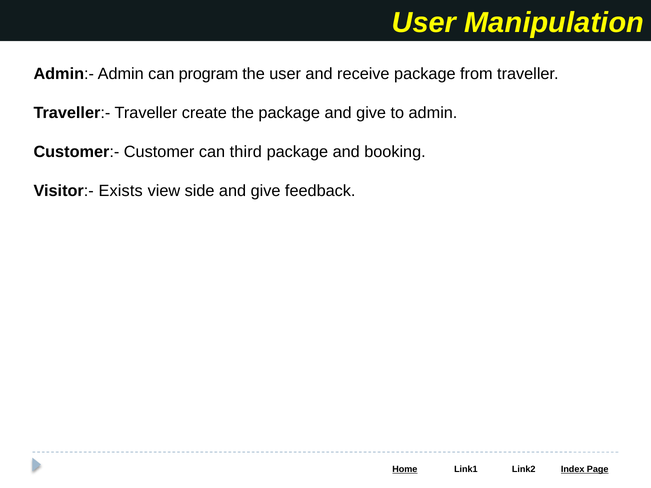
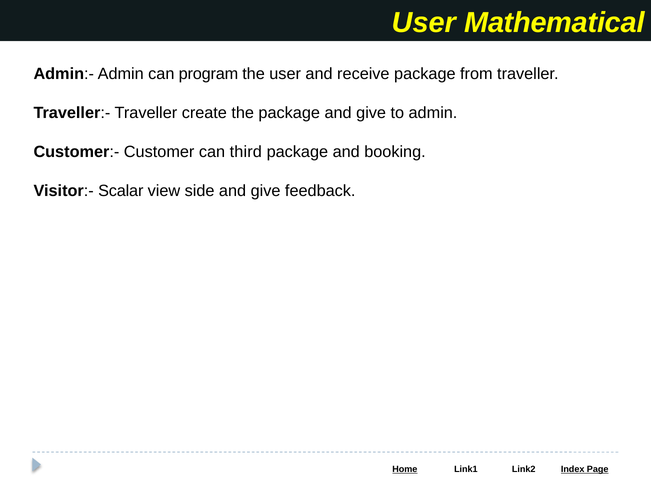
Manipulation: Manipulation -> Mathematical
Exists: Exists -> Scalar
